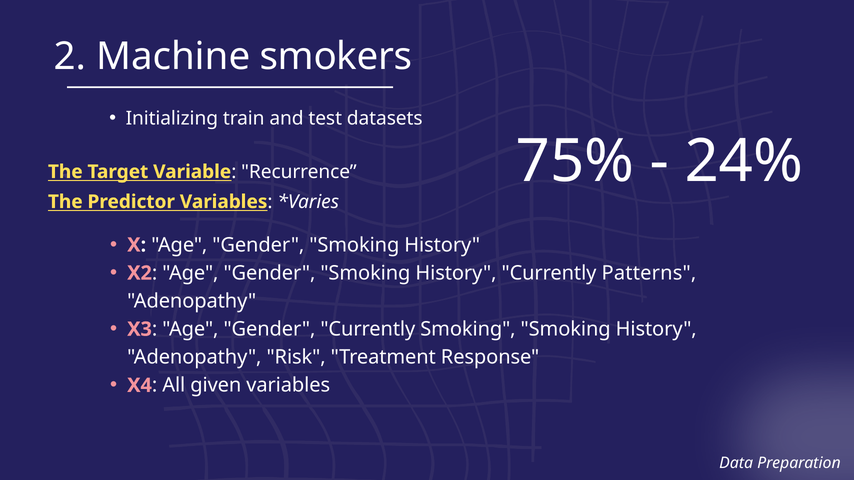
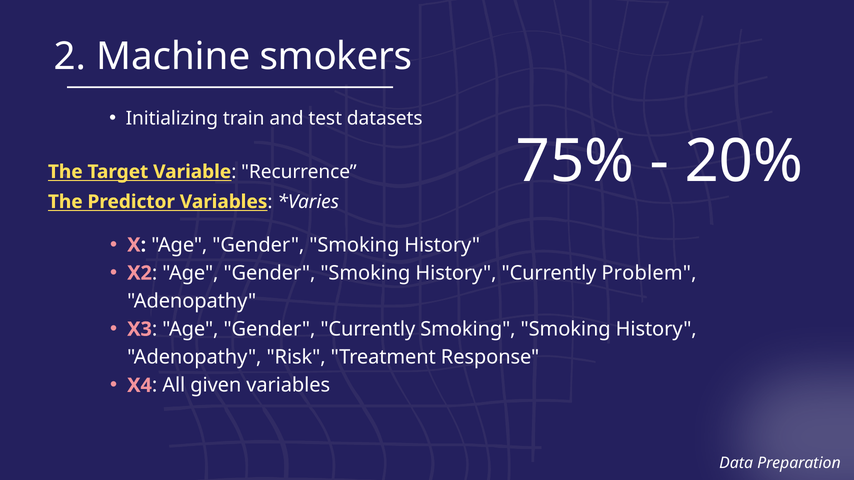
24%: 24% -> 20%
Patterns: Patterns -> Problem
